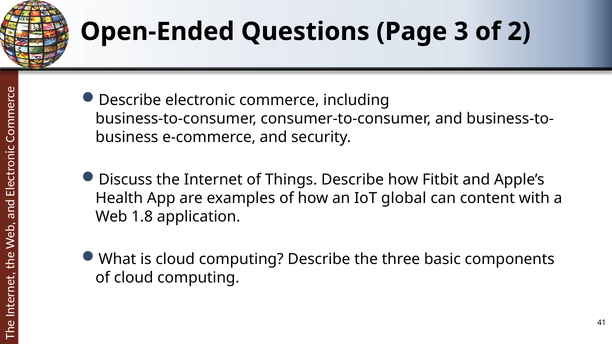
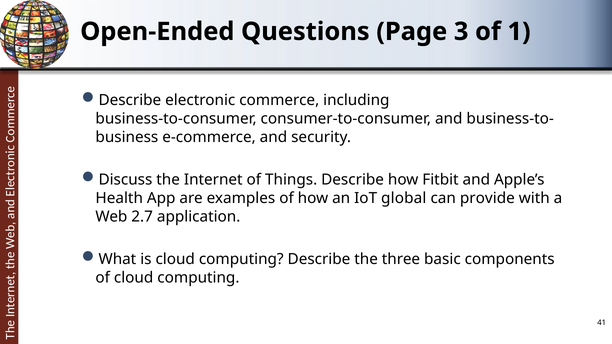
2: 2 -> 1
content: content -> provide
1.8: 1.8 -> 2.7
